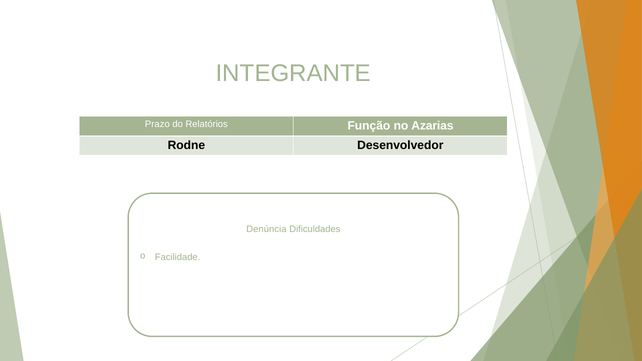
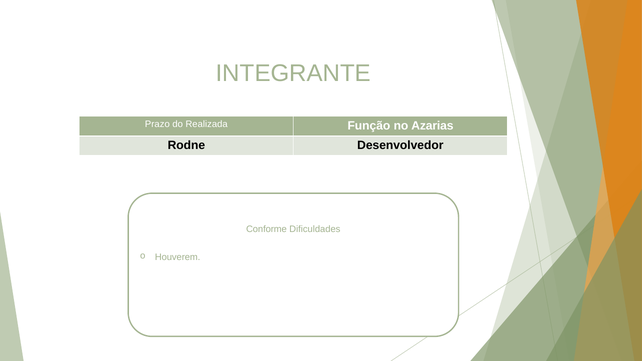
Relatórios: Relatórios -> Realizada
Denúncia: Denúncia -> Conforme
Facilidade: Facilidade -> Houverem
